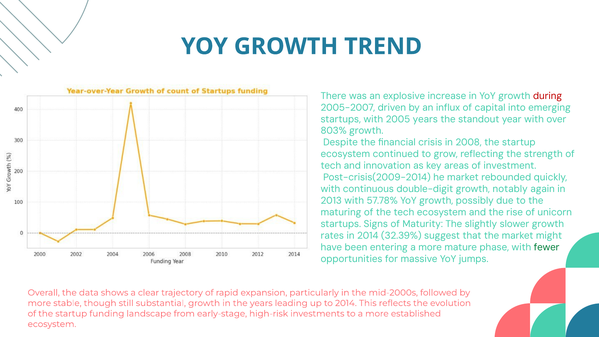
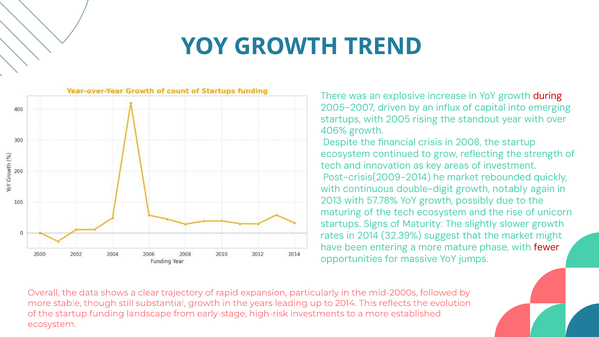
2005 years: years -> rising
803%: 803% -> 406%
fewer colour: green -> red
